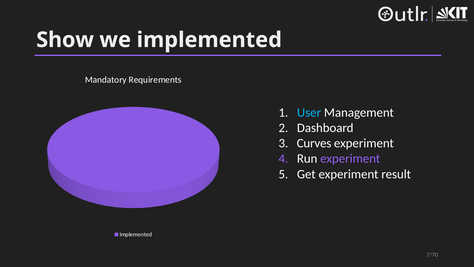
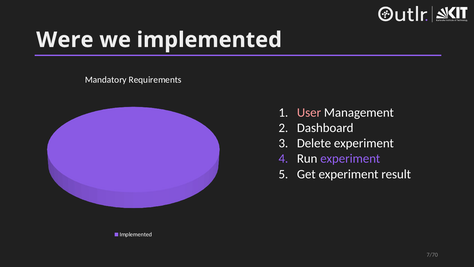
Show: Show -> Were
User colour: light blue -> pink
Curves: Curves -> Delete
